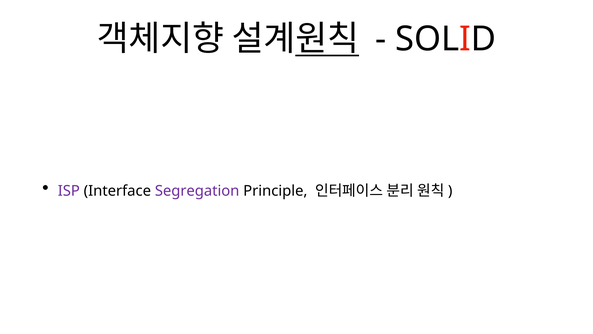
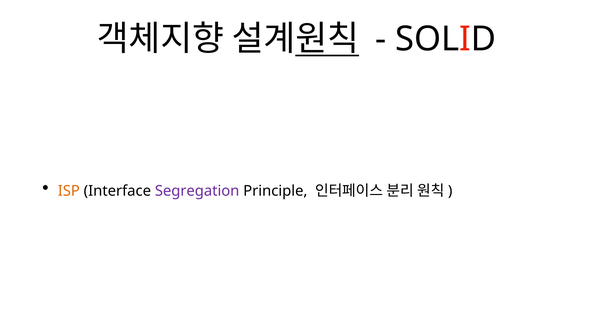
ISP colour: purple -> orange
